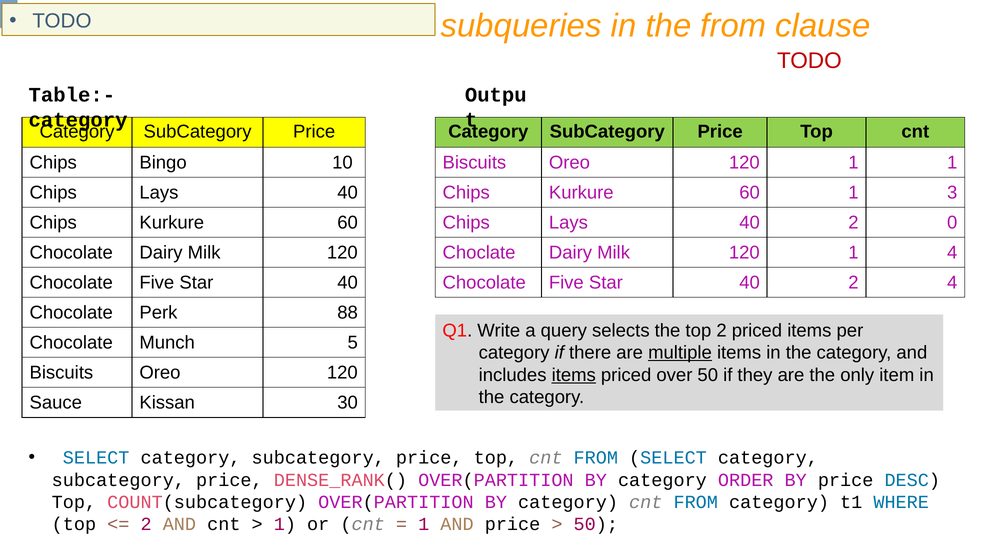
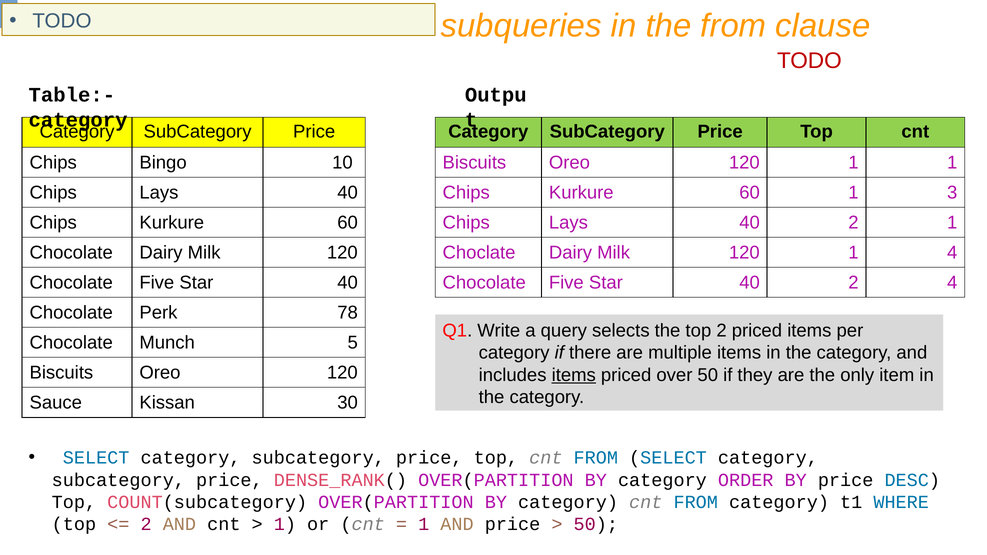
2 0: 0 -> 1
88: 88 -> 78
multiple underline: present -> none
